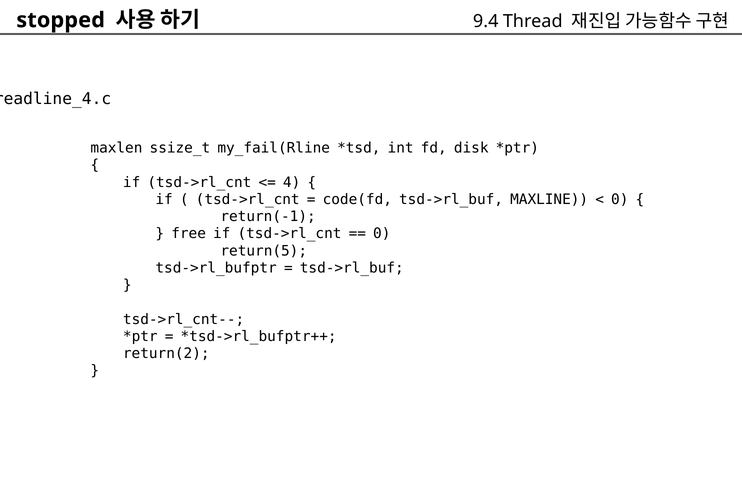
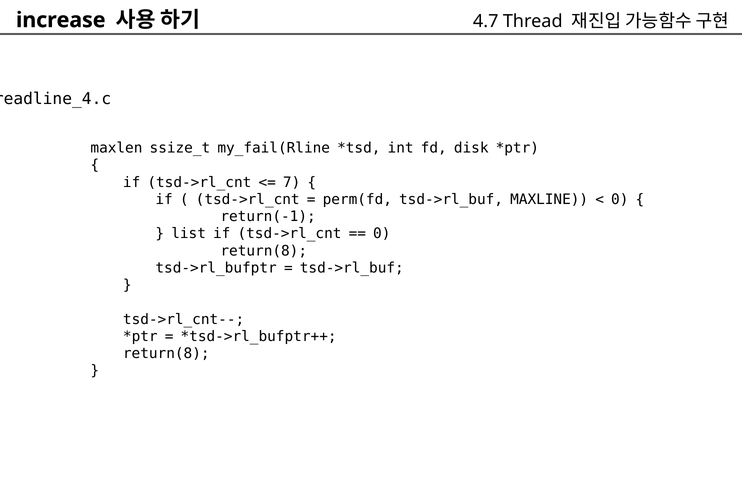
stopped: stopped -> increase
9.4: 9.4 -> 4.7
4: 4 -> 7
code(fd: code(fd -> perm(fd
free: free -> list
return(5 at (264, 251): return(5 -> return(8
return(2 at (166, 354): return(2 -> return(8
